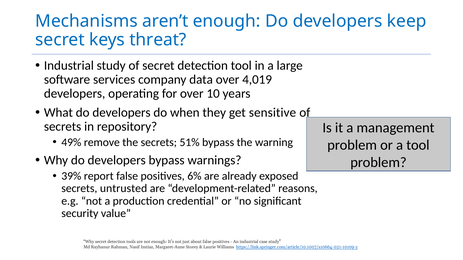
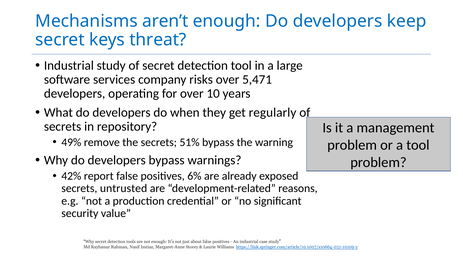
data: data -> risks
4,019: 4,019 -> 5,471
sensitive: sensitive -> regularly
39%: 39% -> 42%
